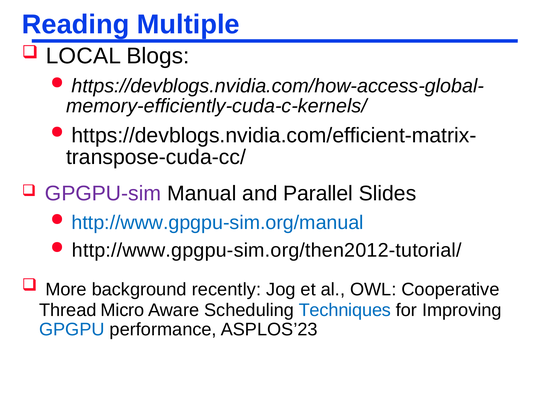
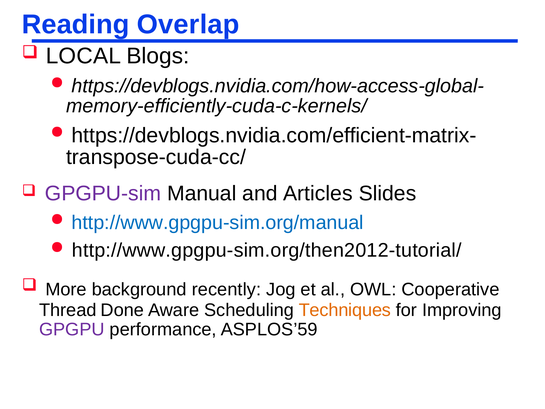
Multiple: Multiple -> Overlap
Parallel: Parallel -> Articles
Micro: Micro -> Done
Techniques colour: blue -> orange
GPGPU colour: blue -> purple
ASPLOS’23: ASPLOS’23 -> ASPLOS’59
